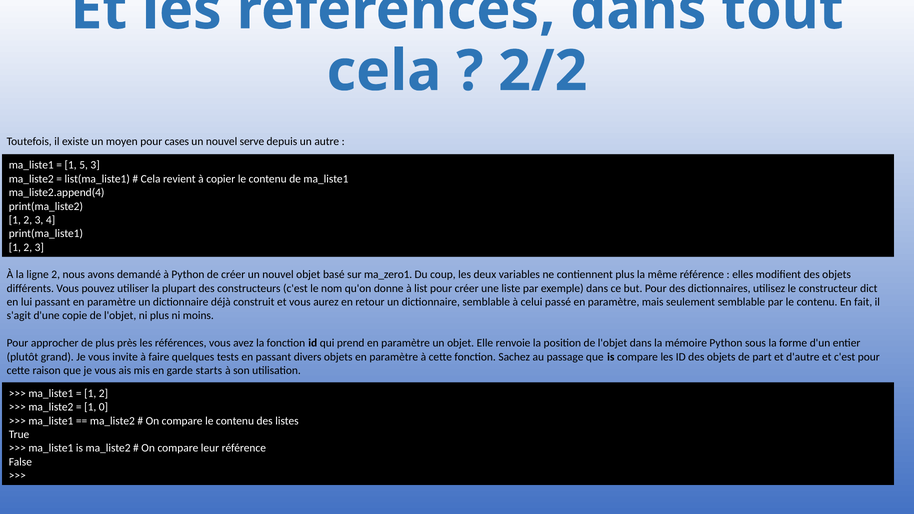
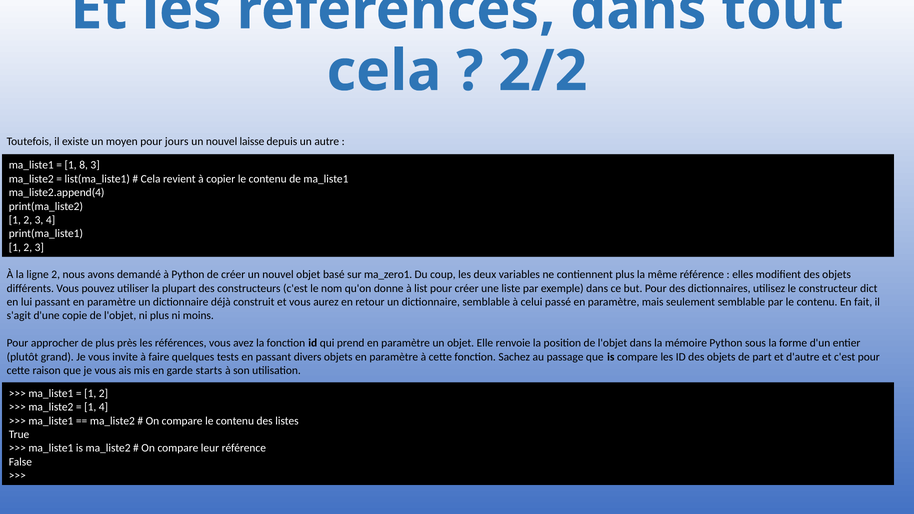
cases: cases -> jours
serve: serve -> laisse
5: 5 -> 8
1 0: 0 -> 4
